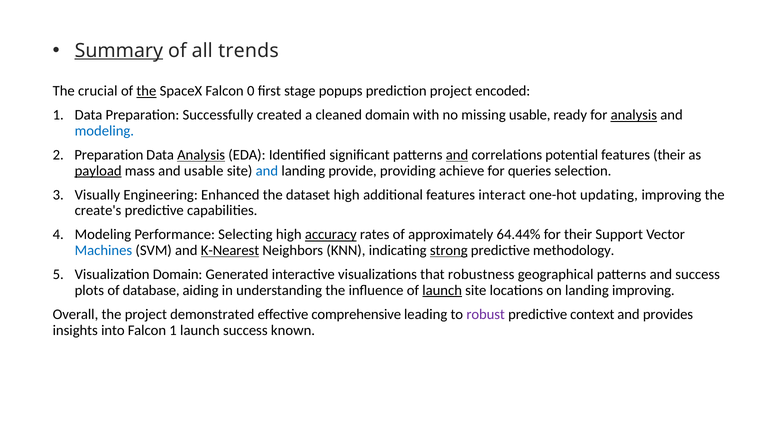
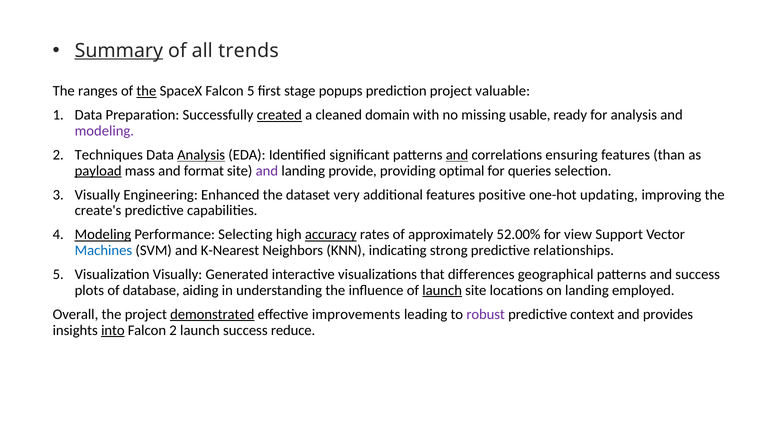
crucial: crucial -> ranges
Falcon 0: 0 -> 5
encoded: encoded -> valuable
created underline: none -> present
analysis at (634, 115) underline: present -> none
modeling at (104, 131) colour: blue -> purple
Preparation at (109, 155): Preparation -> Techniques
potential: potential -> ensuring
features their: their -> than
and usable: usable -> format
and at (267, 171) colour: blue -> purple
achieve: achieve -> optimal
dataset high: high -> very
interact: interact -> positive
Modeling at (103, 235) underline: none -> present
64.44%: 64.44% -> 52.00%
for their: their -> view
K-Nearest underline: present -> none
strong underline: present -> none
methodology: methodology -> relationships
Visualization Domain: Domain -> Visually
robustness: robustness -> differences
landing improving: improving -> employed
demonstrated underline: none -> present
comprehensive: comprehensive -> improvements
into underline: none -> present
Falcon 1: 1 -> 2
known: known -> reduce
